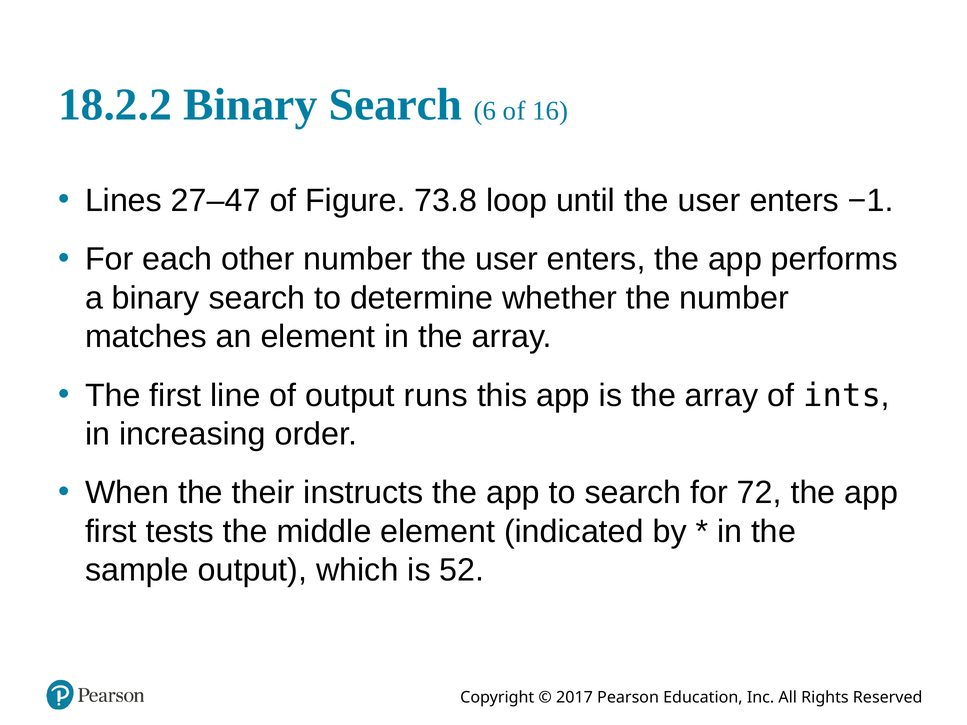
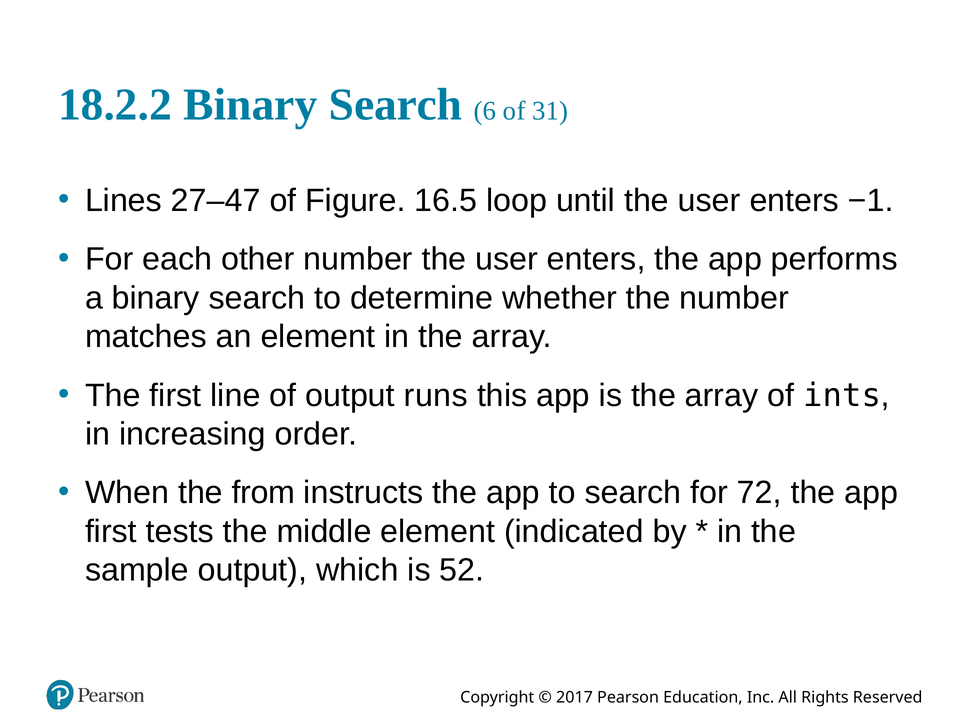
16: 16 -> 31
73.8: 73.8 -> 16.5
their: their -> from
